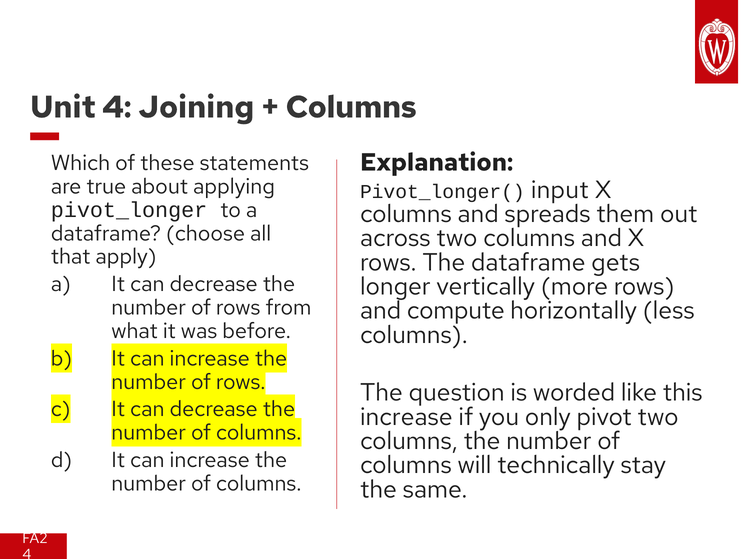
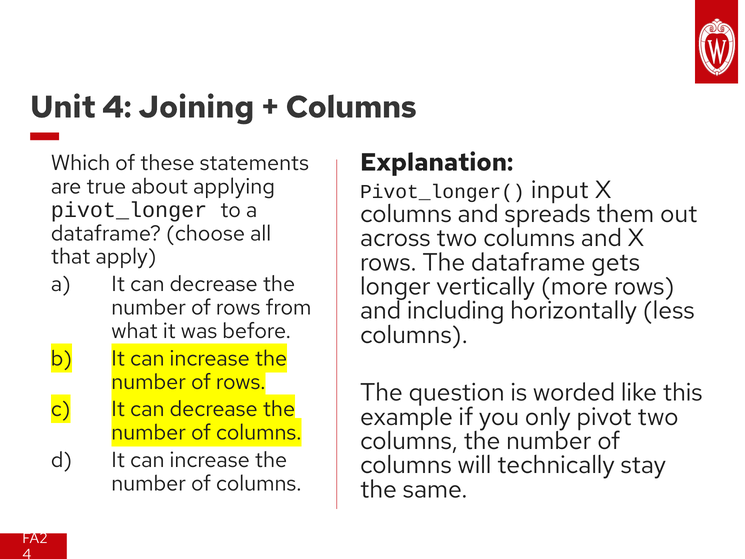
compute: compute -> including
increase at (406, 417): increase -> example
